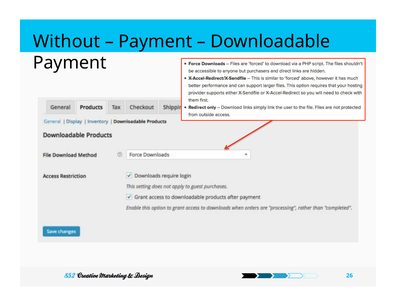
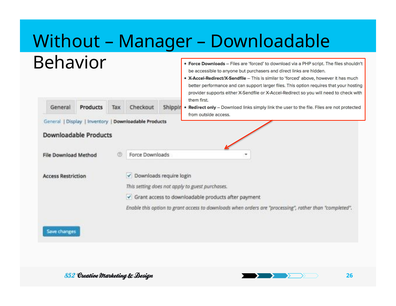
Payment at (155, 41): Payment -> Manager
Payment at (70, 63): Payment -> Behavior
